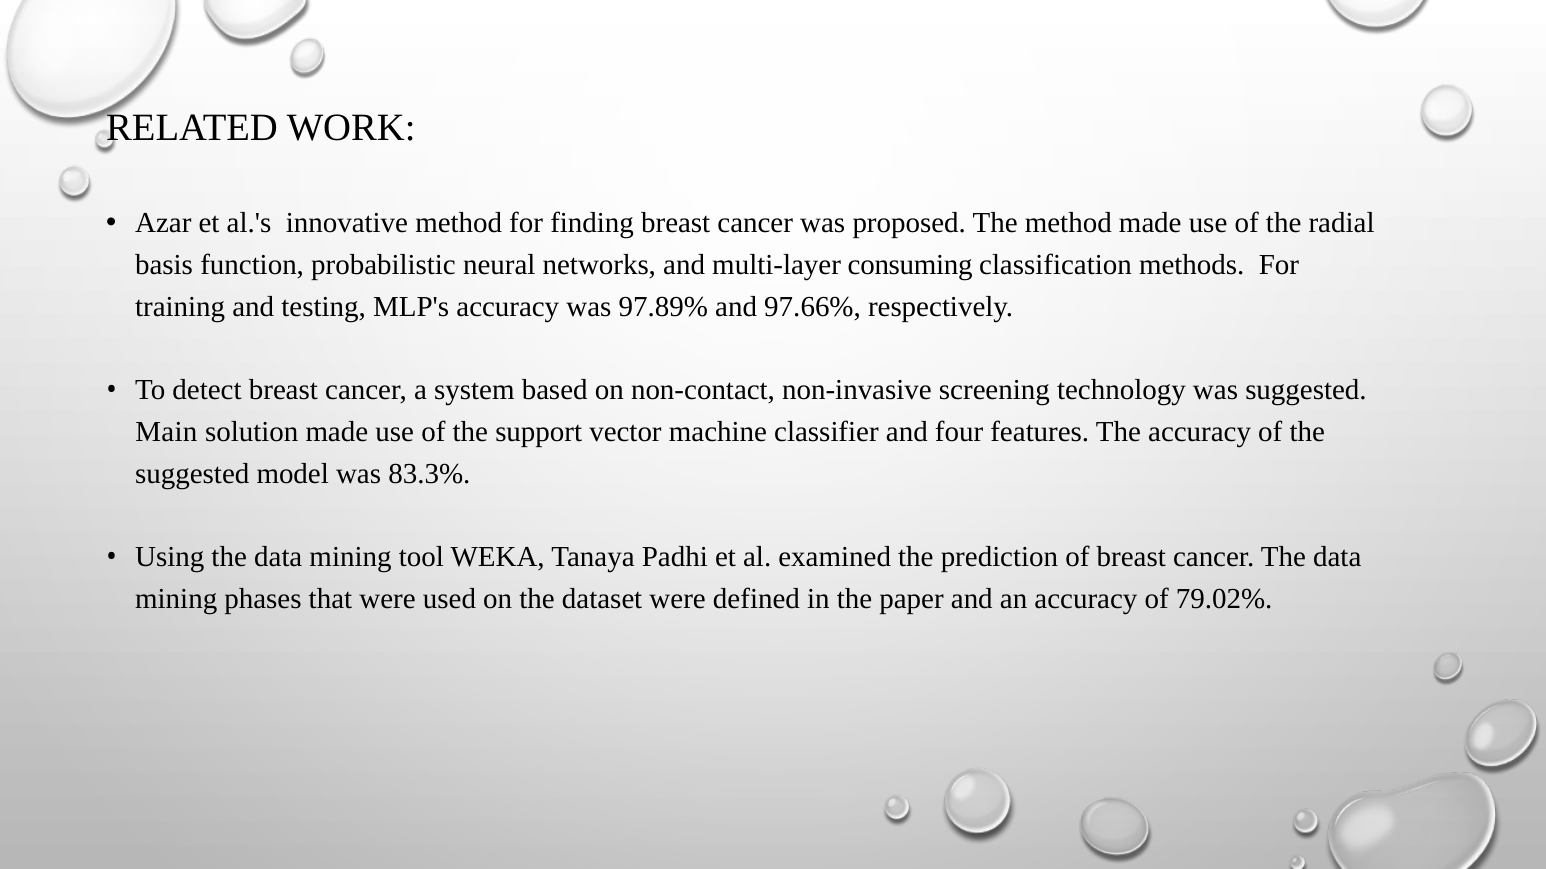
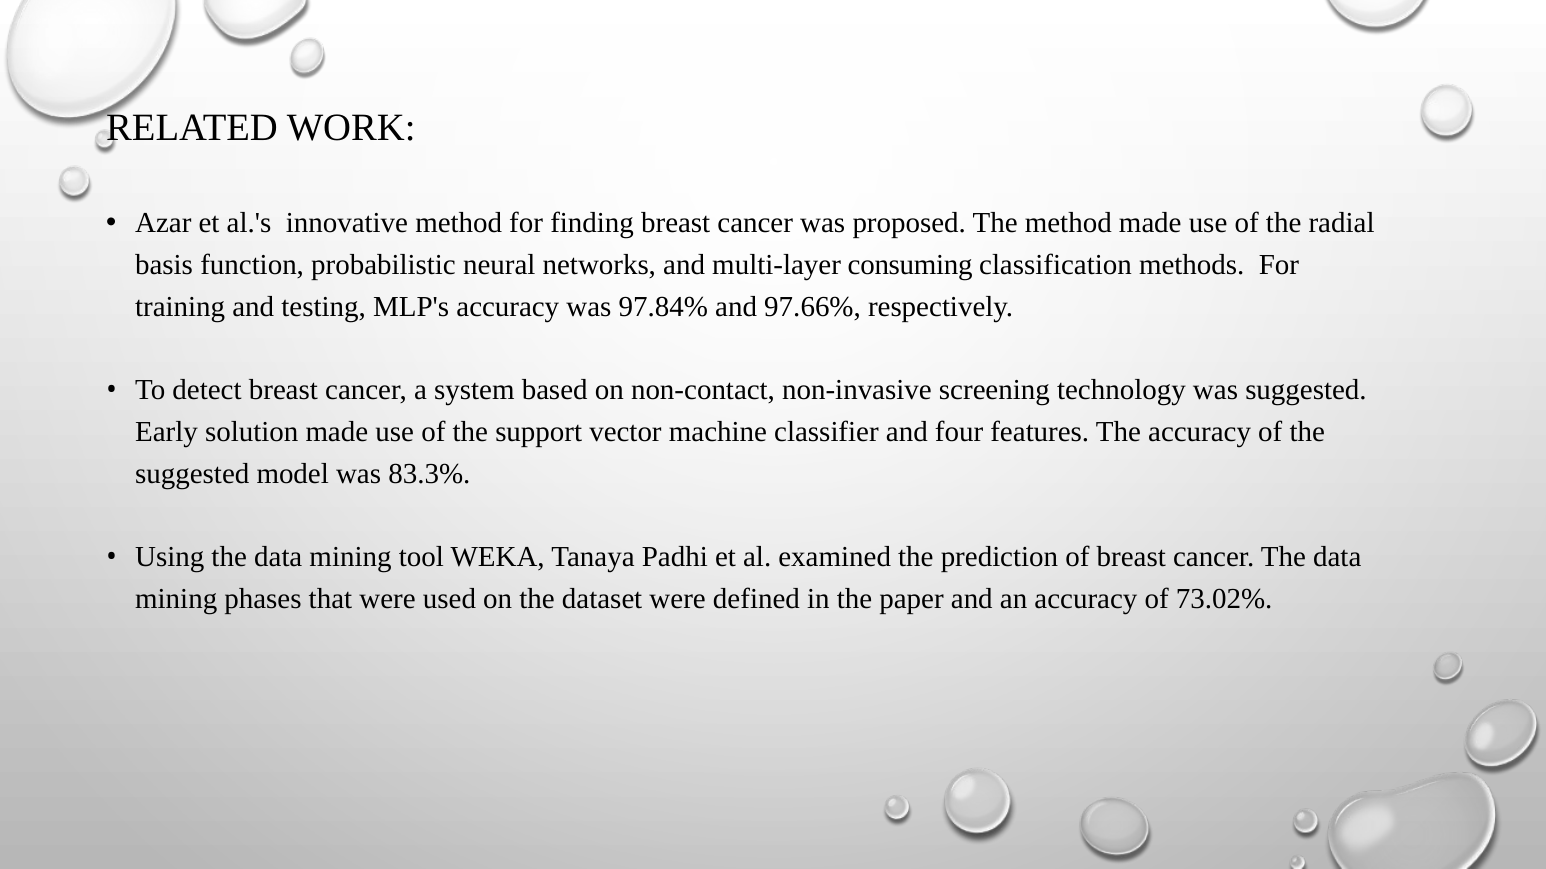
97.89%: 97.89% -> 97.84%
Main: Main -> Early
79.02%: 79.02% -> 73.02%
